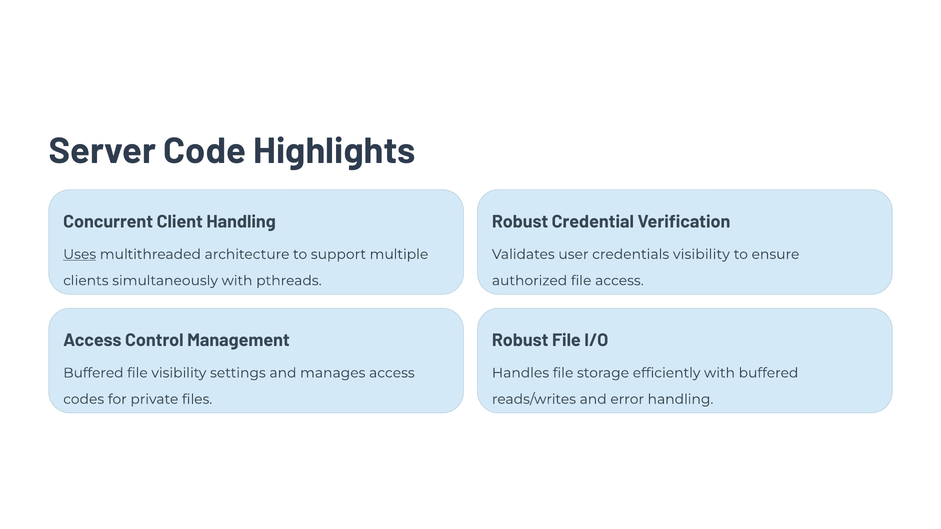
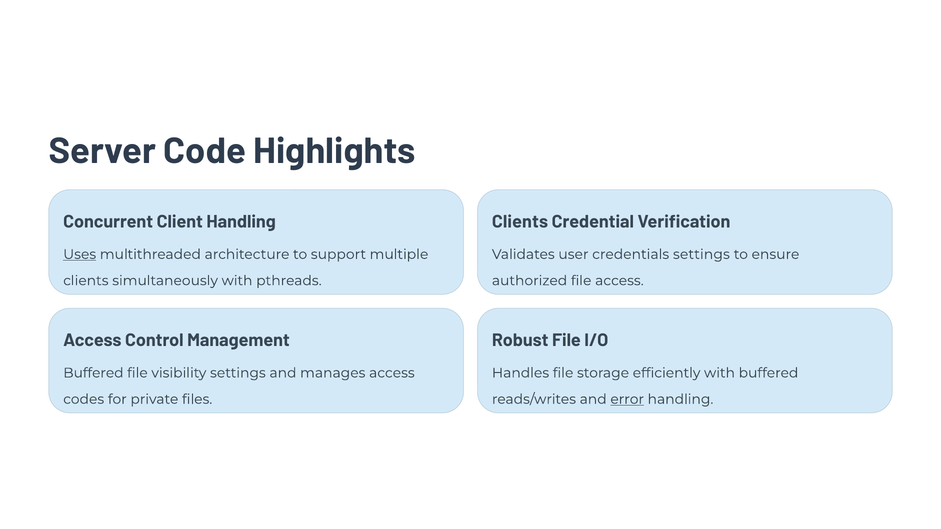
Robust at (520, 222): Robust -> Clients
credentials visibility: visibility -> settings
error underline: none -> present
